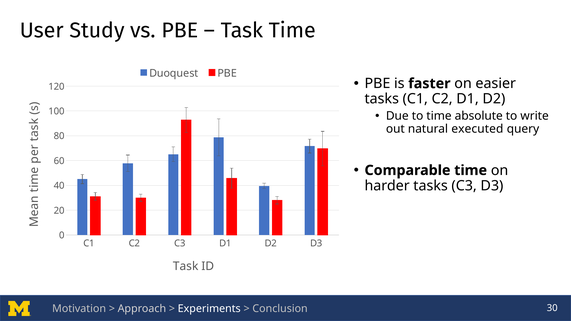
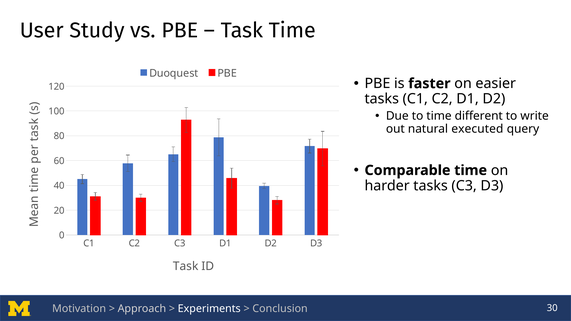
absolute: absolute -> different
